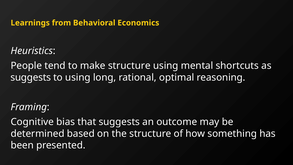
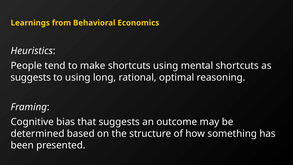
make structure: structure -> shortcuts
